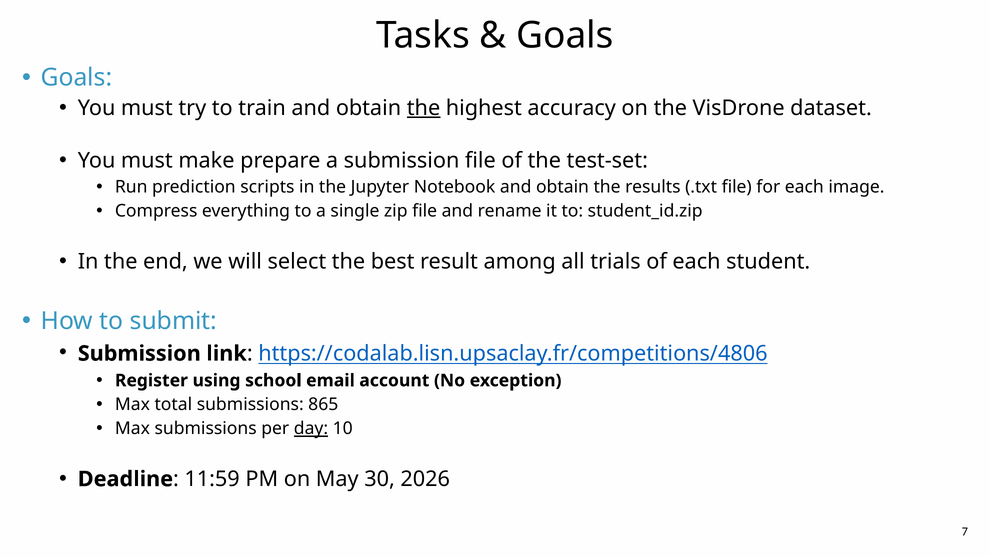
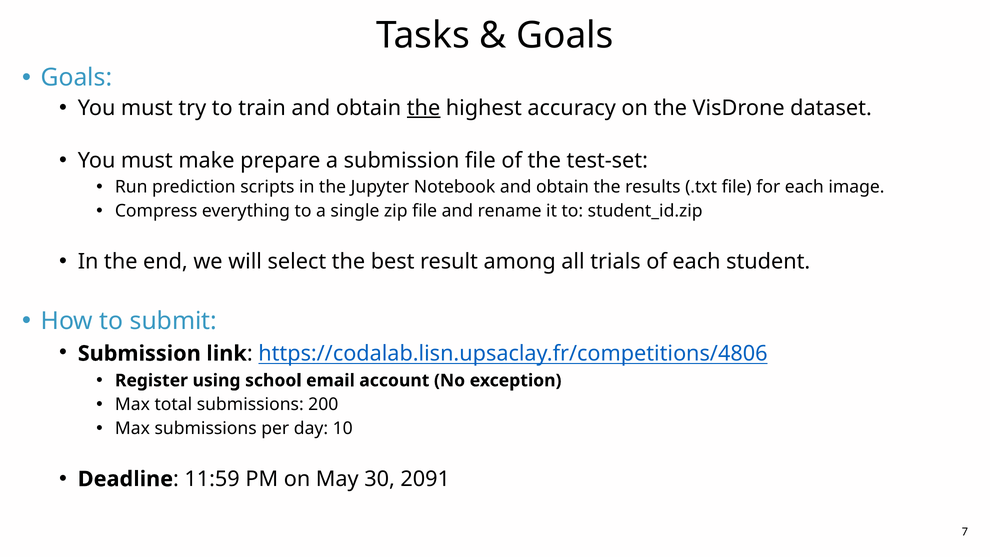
865: 865 -> 200
day underline: present -> none
2026: 2026 -> 2091
